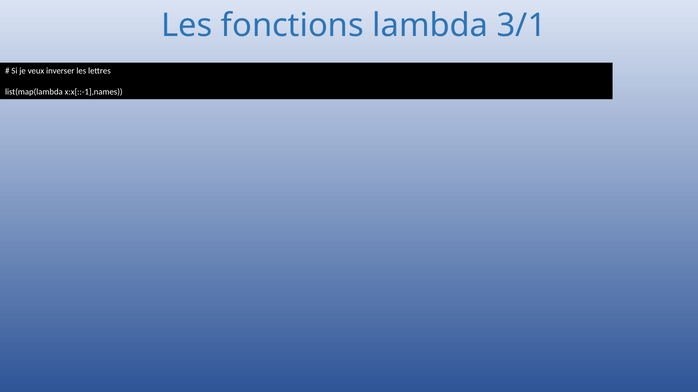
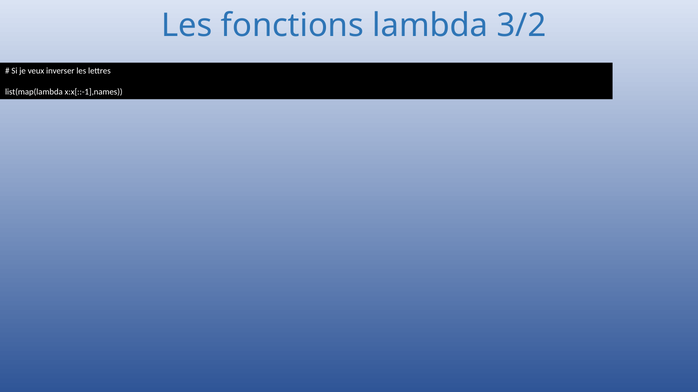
3/1: 3/1 -> 3/2
